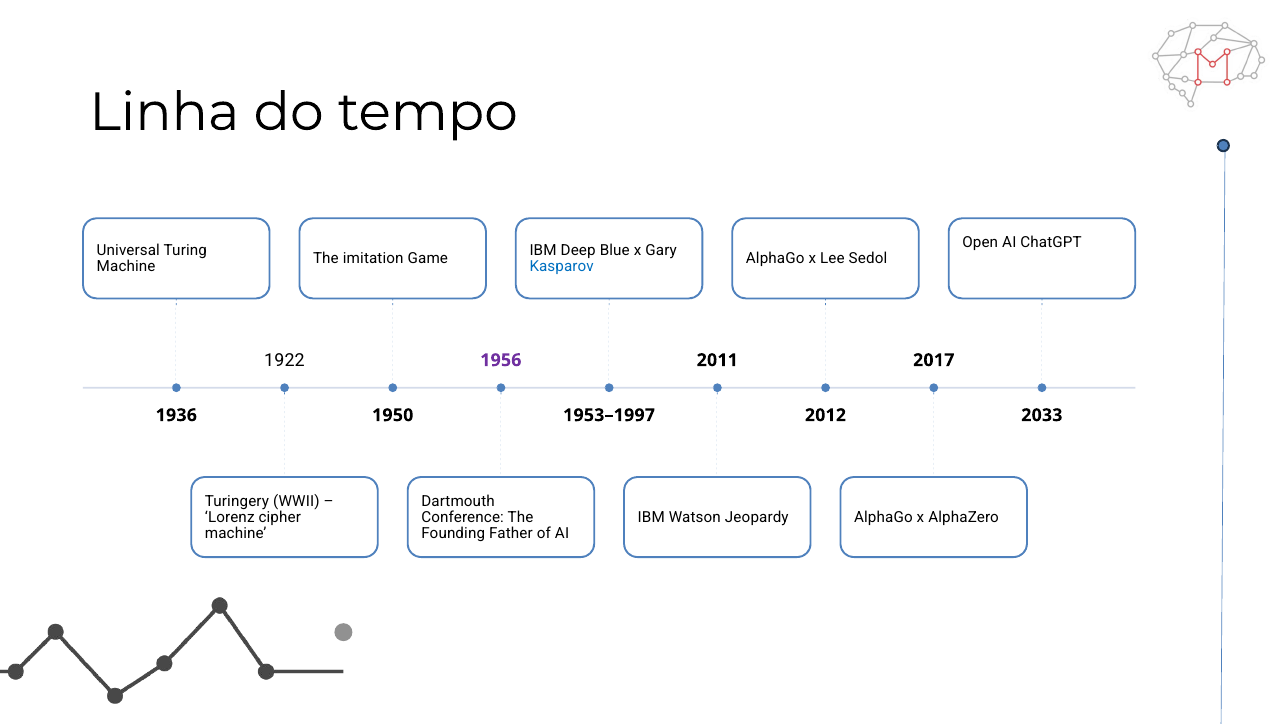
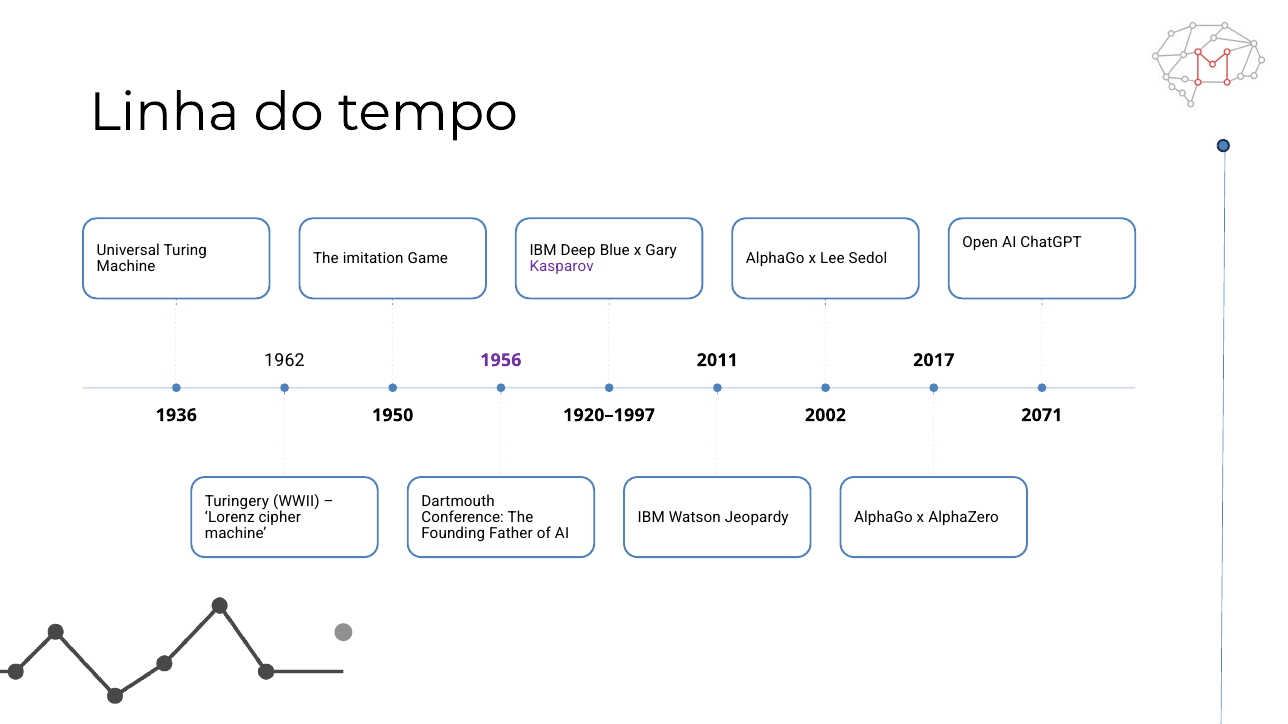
Kasparov colour: blue -> purple
1922: 1922 -> 1962
1953–1997: 1953–1997 -> 1920–1997
2012: 2012 -> 2002
2033: 2033 -> 2071
